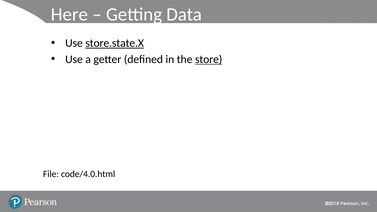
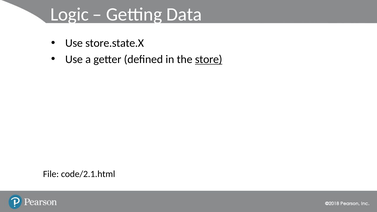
Here: Here -> Logic
store.state.X underline: present -> none
code/4.0.html: code/4.0.html -> code/2.1.html
